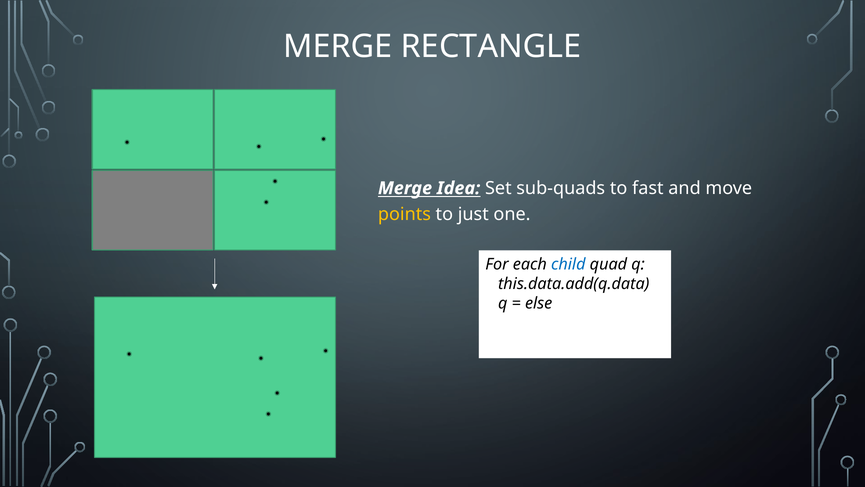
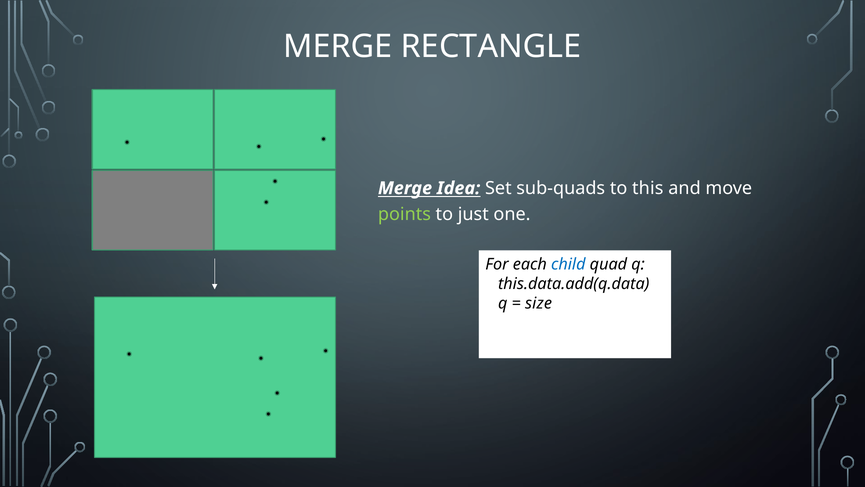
fast: fast -> this
points colour: yellow -> light green
else: else -> size
